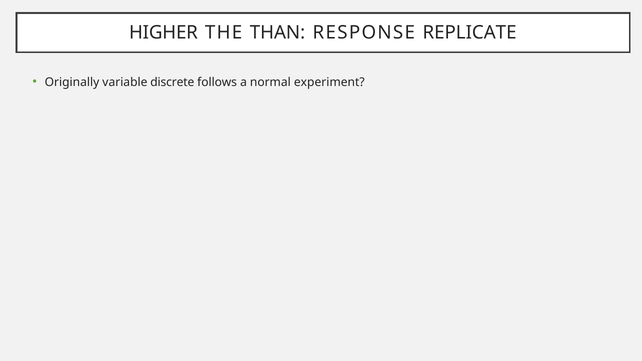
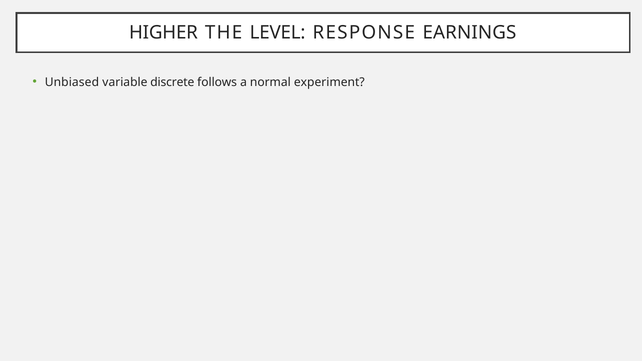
THAN: THAN -> LEVEL
REPLICATE: REPLICATE -> EARNINGS
Originally: Originally -> Unbiased
